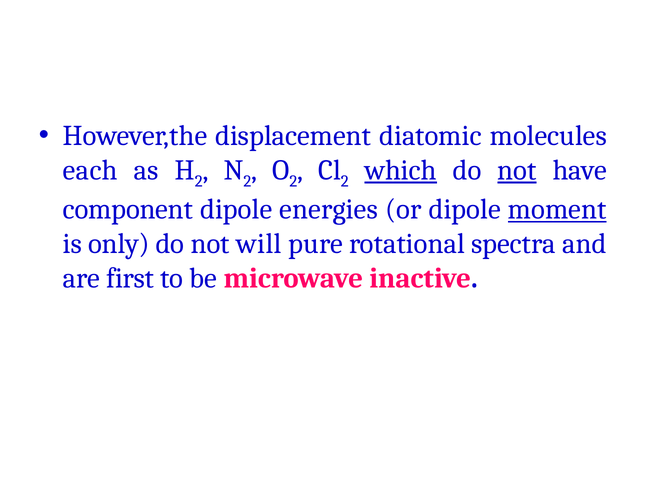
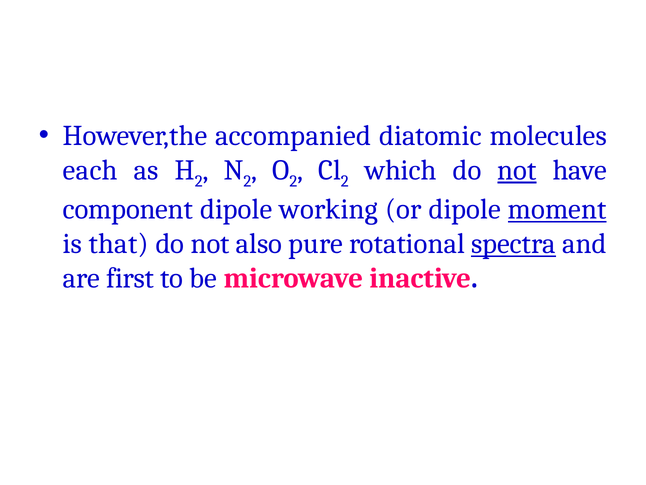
displacement: displacement -> accompanied
which underline: present -> none
energies: energies -> working
only: only -> that
will: will -> also
spectra underline: none -> present
